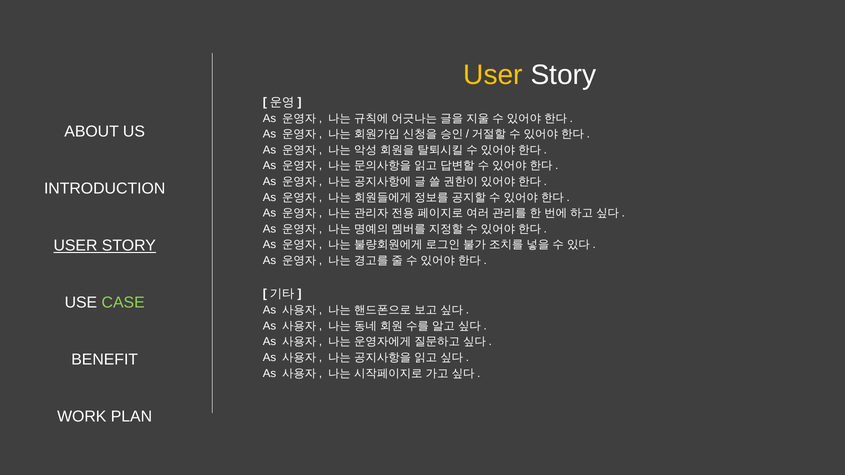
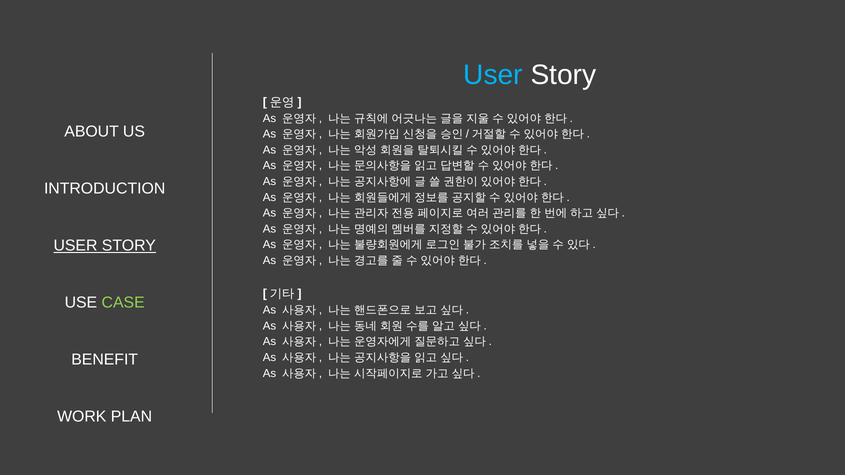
User at (493, 75) colour: yellow -> light blue
